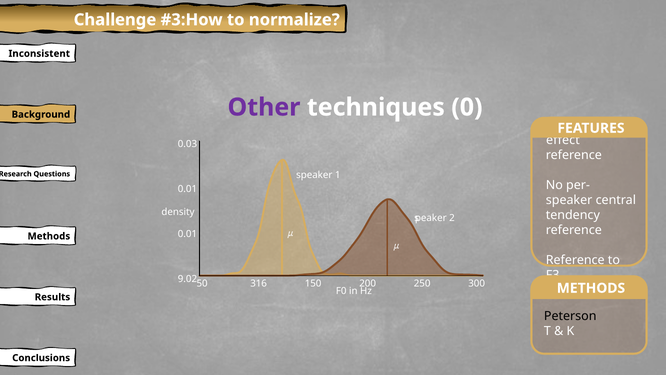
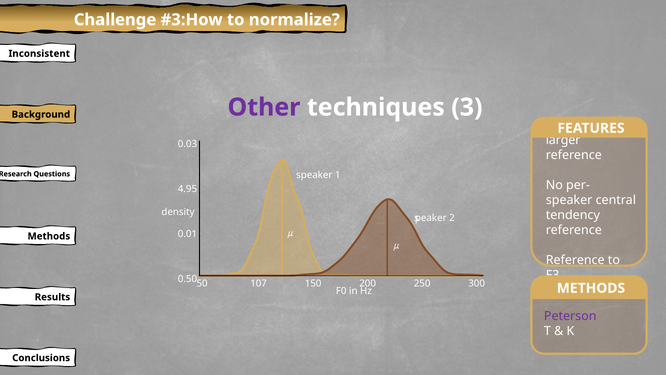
0: 0 -> 3
effect: effect -> larger
0.01 at (187, 189): 0.01 -> 4.95
9.02: 9.02 -> 0.50
316: 316 -> 107
Peterson colour: black -> purple
